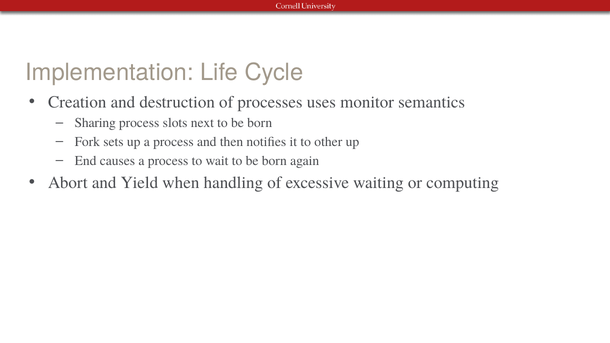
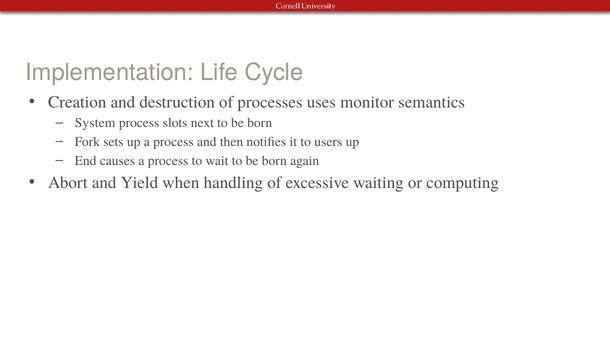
Sharing: Sharing -> System
other: other -> users
